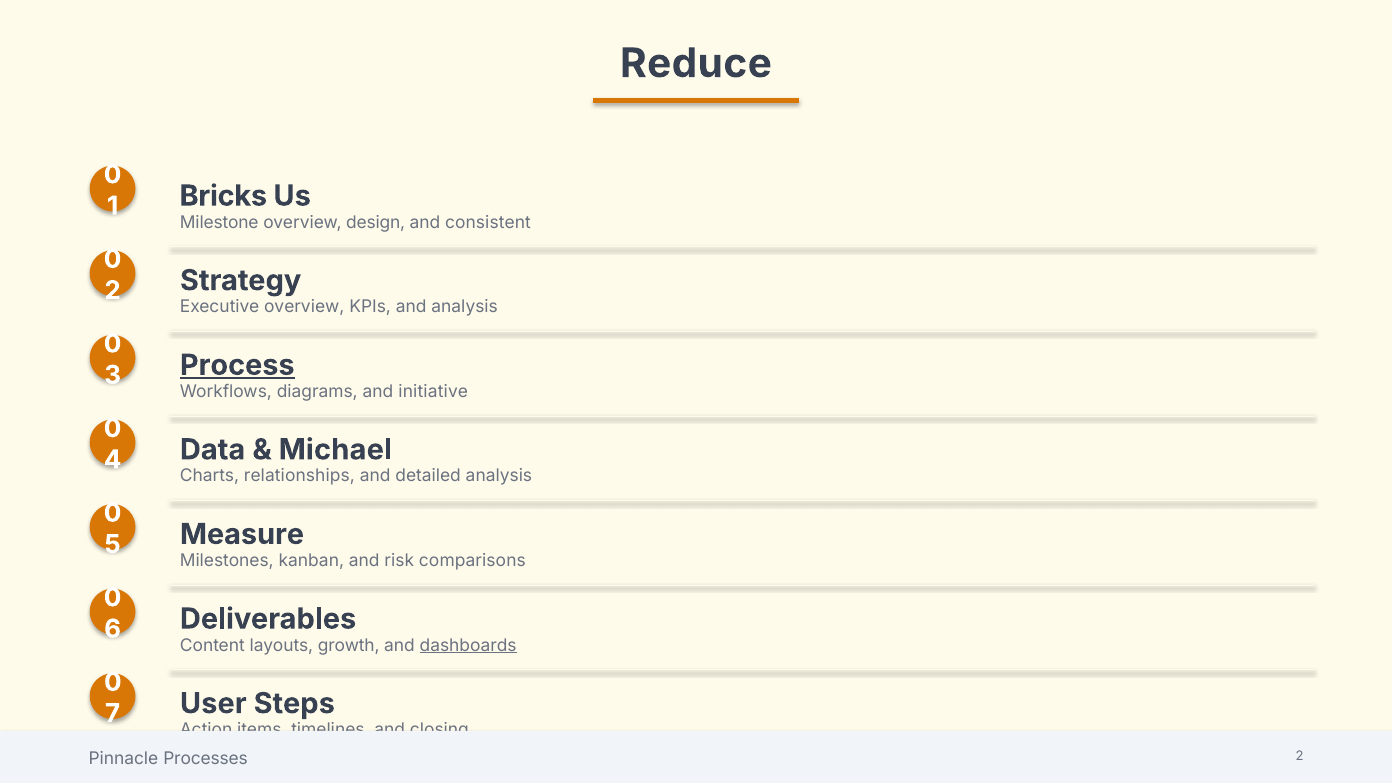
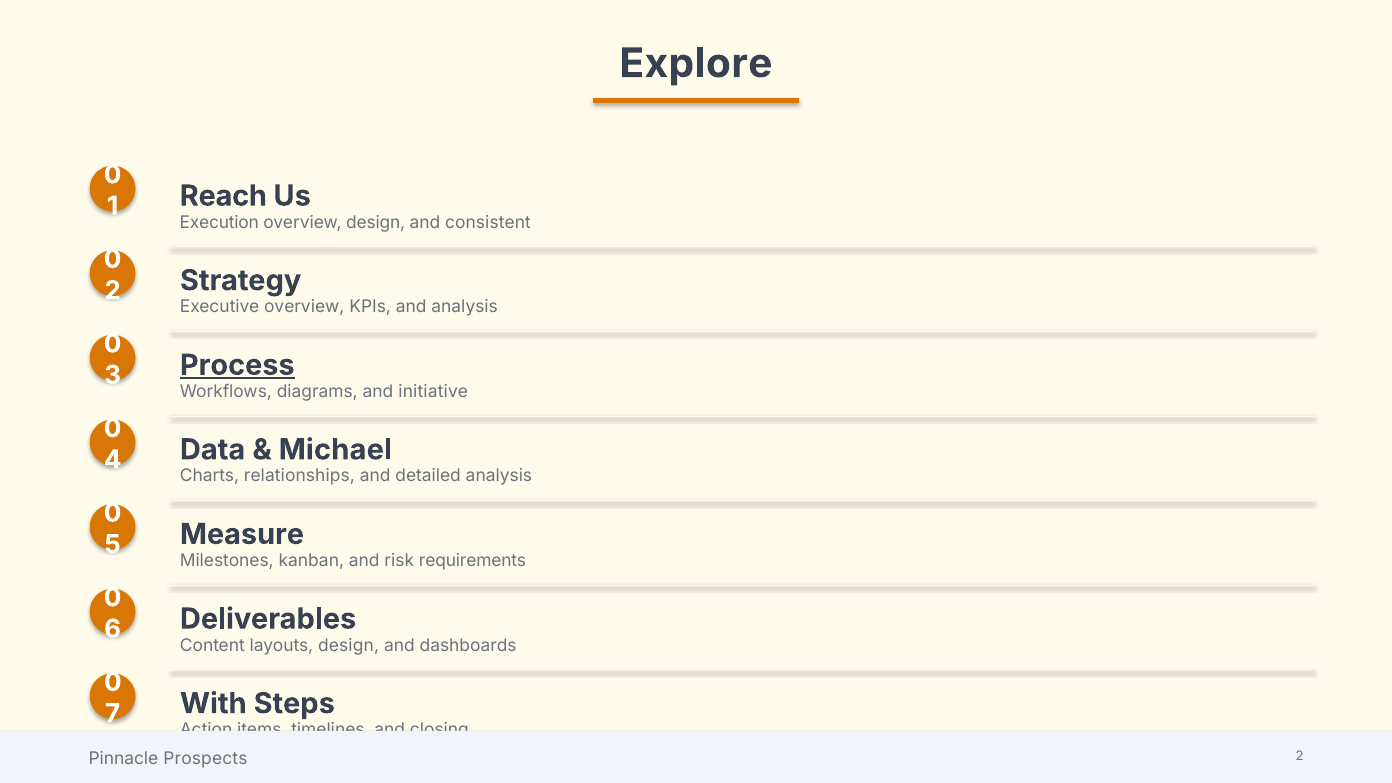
Reduce: Reduce -> Explore
Bricks: Bricks -> Reach
Milestone: Milestone -> Execution
comparisons: comparisons -> requirements
layouts growth: growth -> design
dashboards underline: present -> none
User: User -> With
Processes: Processes -> Prospects
